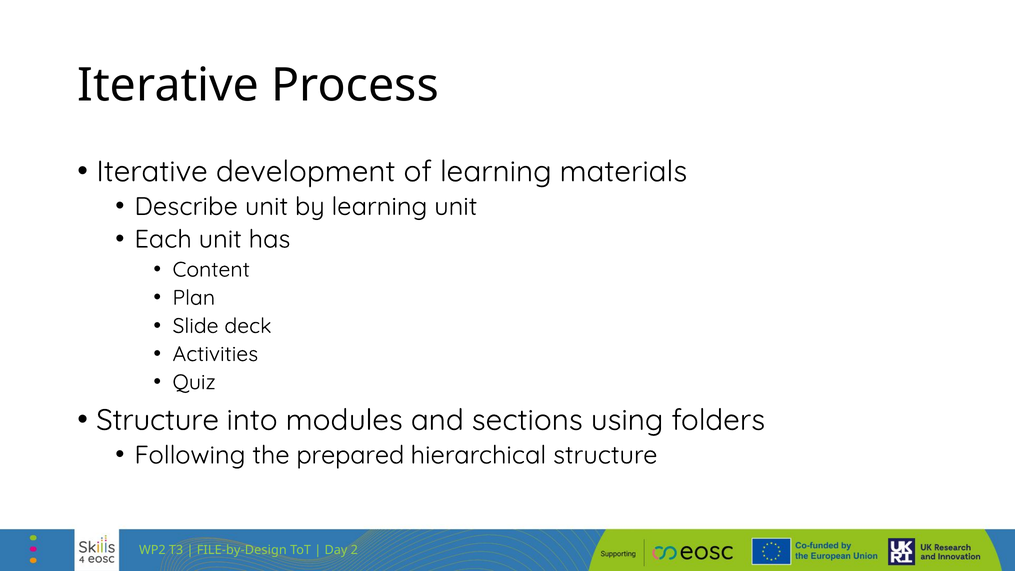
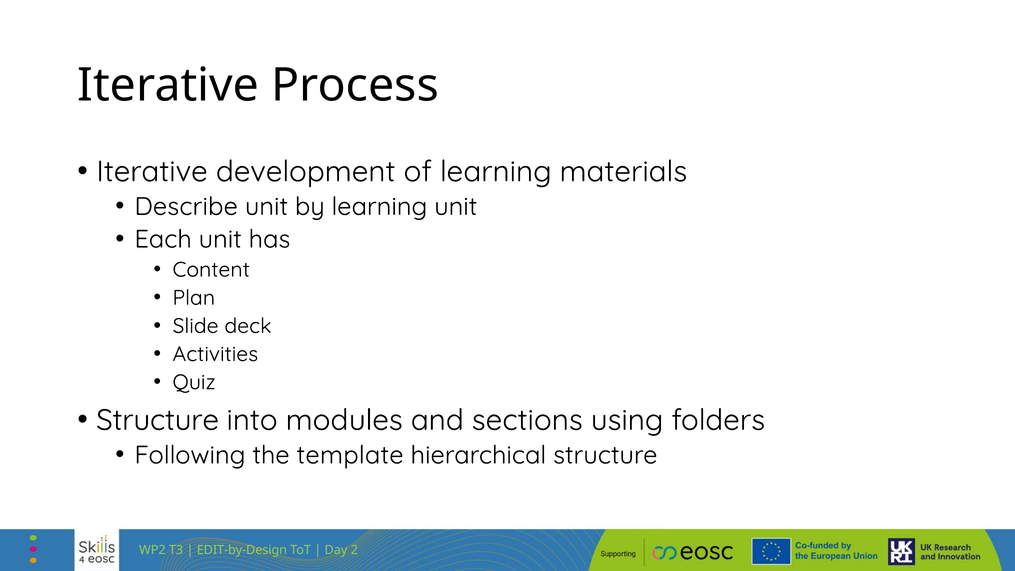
prepared: prepared -> template
FILE-by-Design: FILE-by-Design -> EDIT-by-Design
